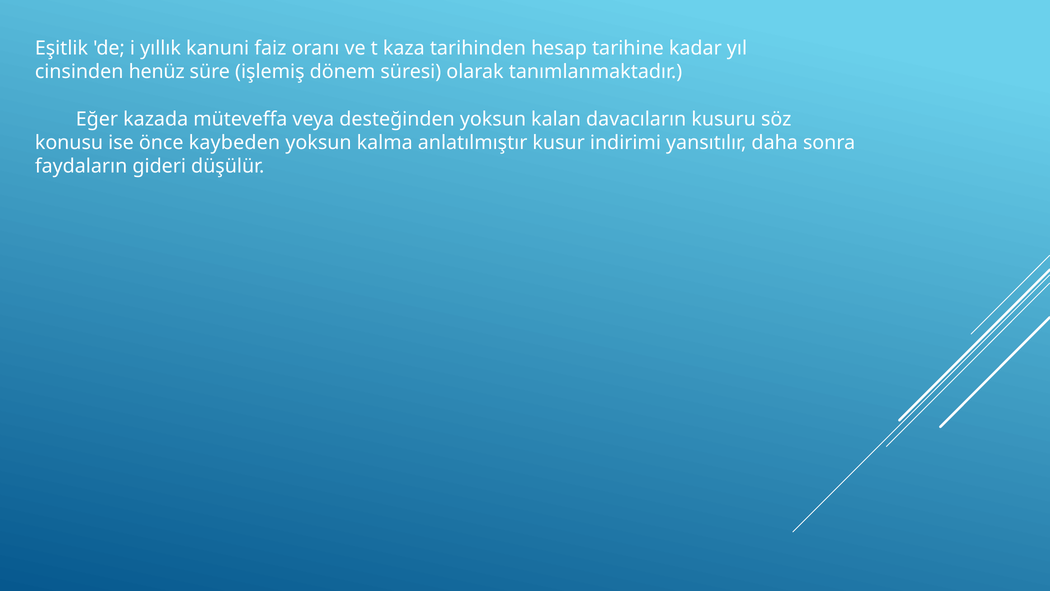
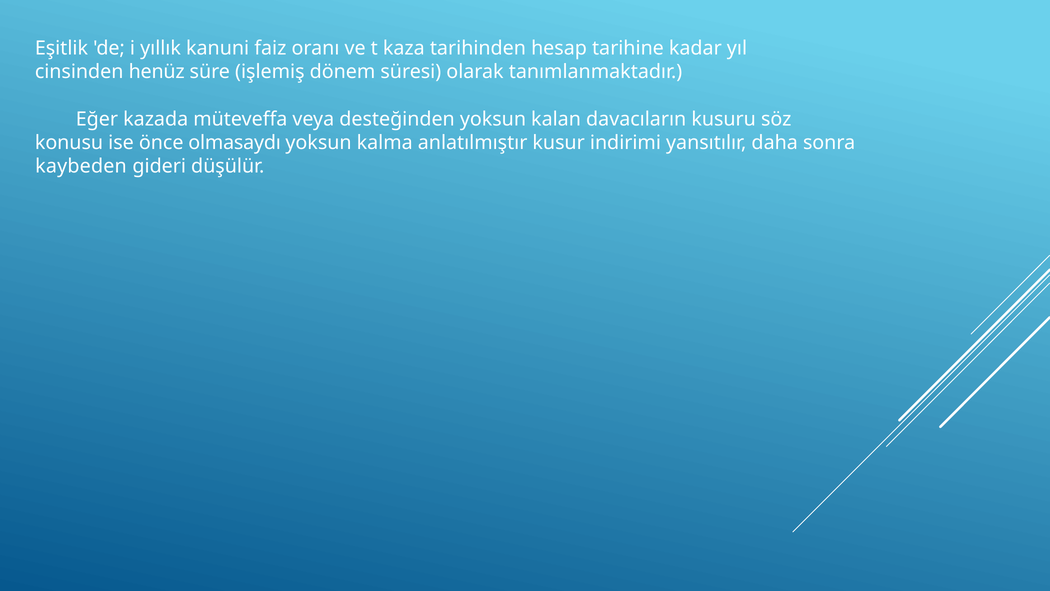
kaybeden: kaybeden -> olmasaydı
faydaların: faydaların -> kaybeden
